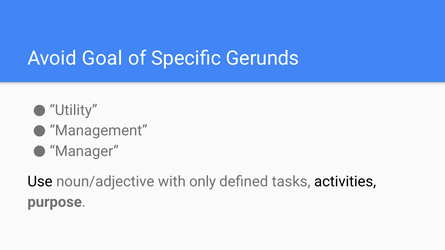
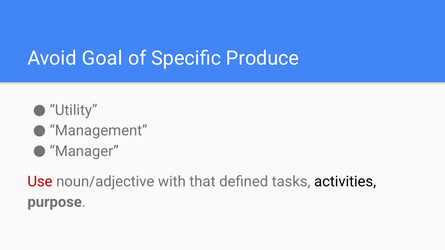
Gerunds: Gerunds -> Produce
Use colour: black -> red
only: only -> that
